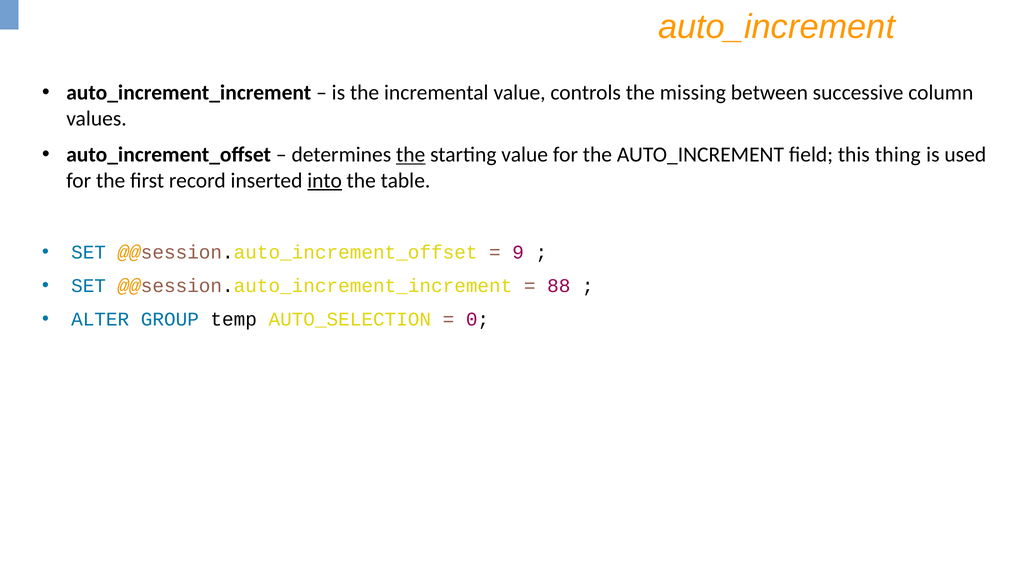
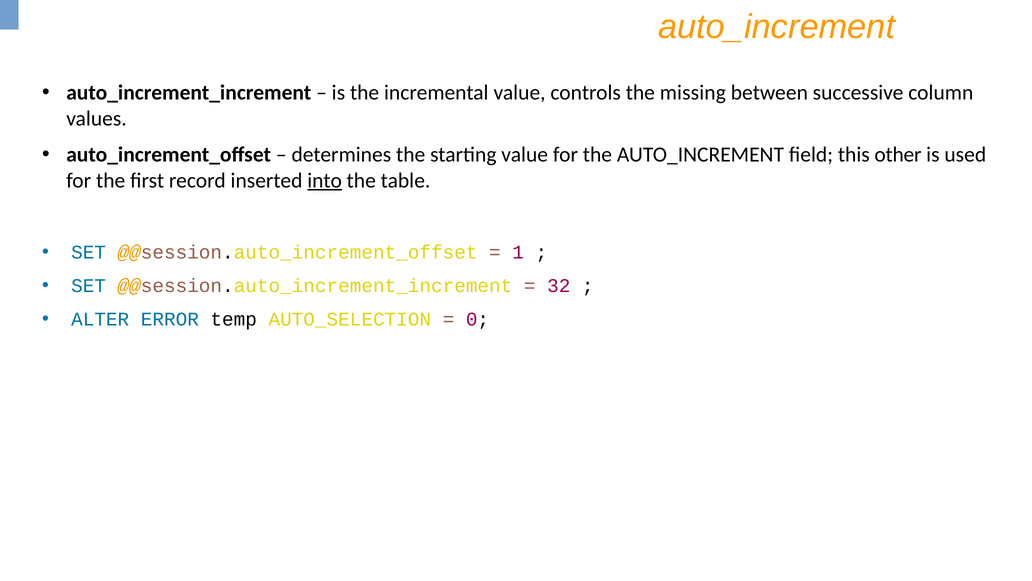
the at (411, 155) underline: present -> none
thing: thing -> other
9: 9 -> 1
88: 88 -> 32
GROUP: GROUP -> ERROR
